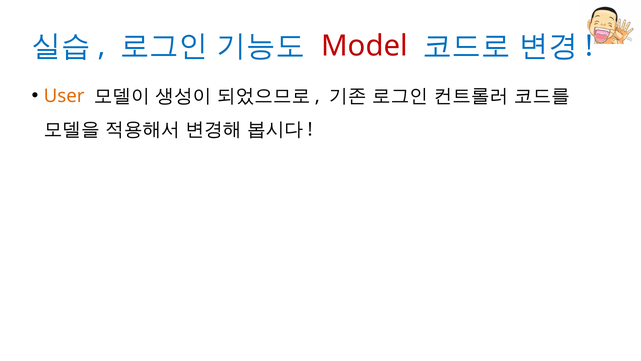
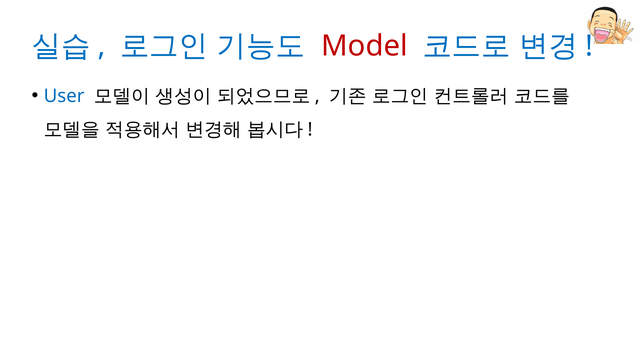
User colour: orange -> blue
